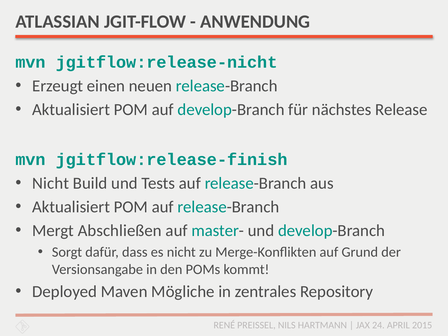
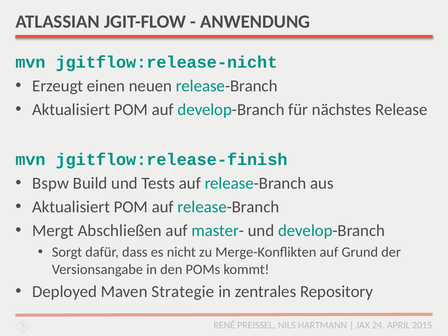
Nicht at (51, 183): Nicht -> Bspw
Mögliche: Mögliche -> Strategie
